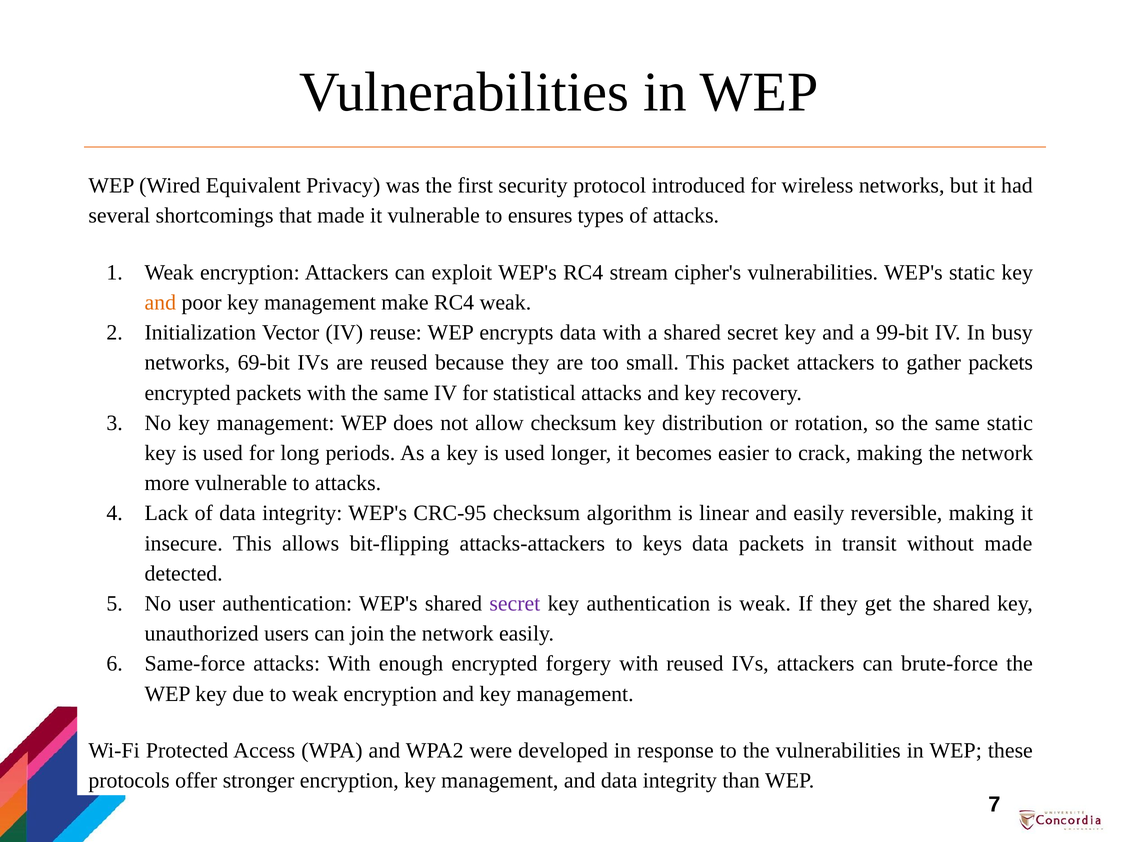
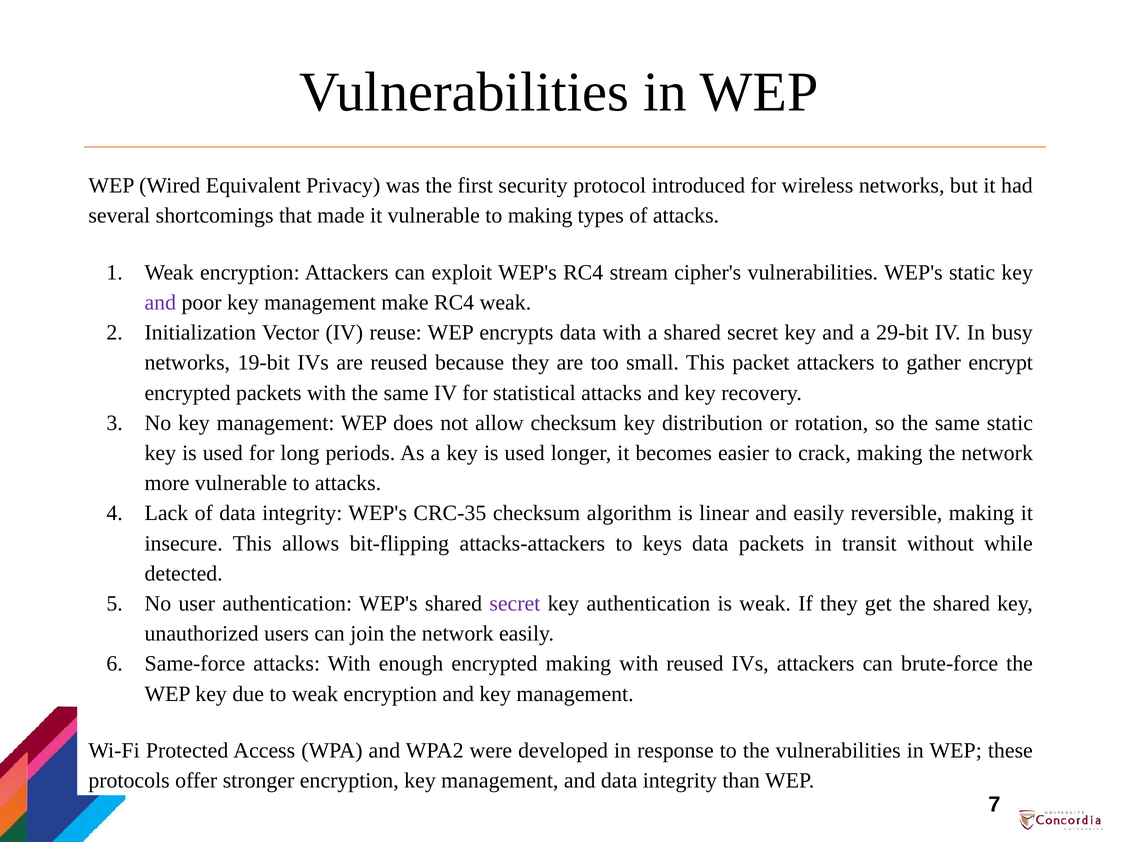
to ensures: ensures -> making
and at (160, 303) colour: orange -> purple
99-bit: 99-bit -> 29-bit
69-bit: 69-bit -> 19-bit
gather packets: packets -> encrypt
CRC-95: CRC-95 -> CRC-35
without made: made -> while
encrypted forgery: forgery -> making
